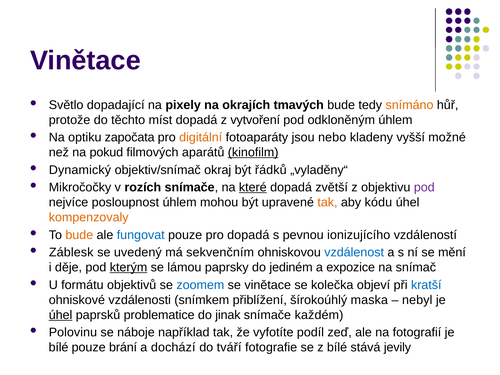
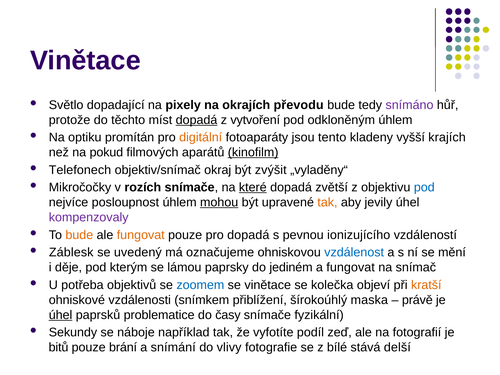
tmavých: tmavých -> převodu
snímáno colour: orange -> purple
dopadá at (197, 120) underline: none -> present
započata: započata -> promítán
nebo: nebo -> tento
možné: možné -> krajích
Dynamický: Dynamický -> Telefonech
řádků: řádků -> zvýšit
pod at (424, 187) colour: purple -> blue
mohou underline: none -> present
kódu: kódu -> jevily
kompenzovaly colour: orange -> purple
fungovat at (141, 235) colour: blue -> orange
sekvenčním: sekvenčním -> označujeme
kterým underline: present -> none
a expozice: expozice -> fungovat
formátu: formátu -> potřeba
kratší colour: blue -> orange
nebyl: nebyl -> právě
jinak: jinak -> časy
každém: každém -> fyzikální
Polovinu: Polovinu -> Sekundy
bílé at (59, 347): bílé -> bitů
dochází: dochází -> snímání
tváří: tváří -> vlivy
jevily: jevily -> delší
